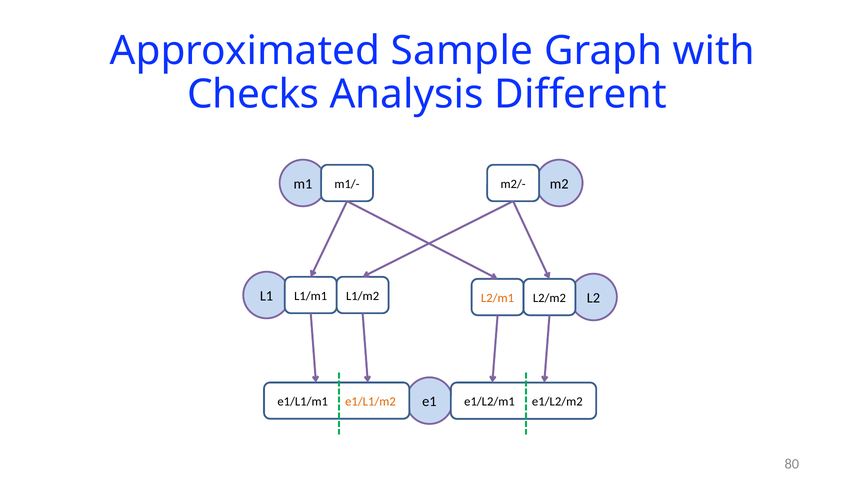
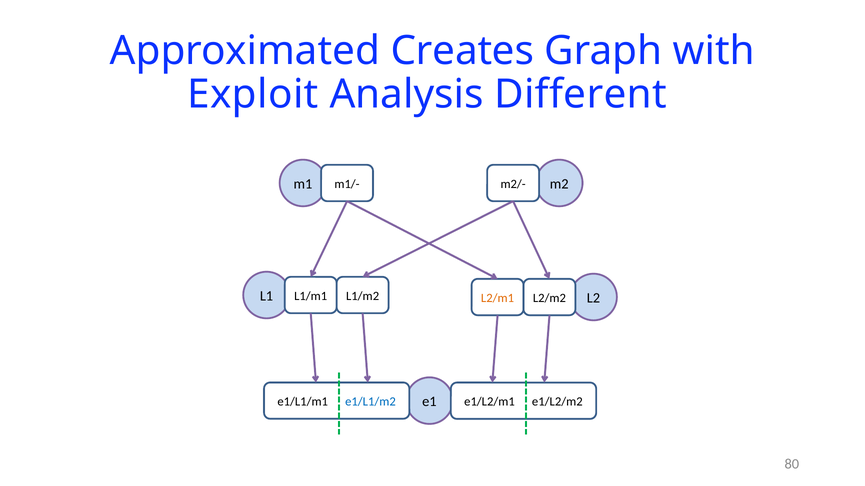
Sample: Sample -> Creates
Checks: Checks -> Exploit
e1/L1/m2 colour: orange -> blue
